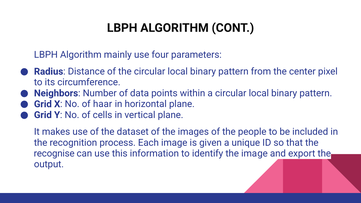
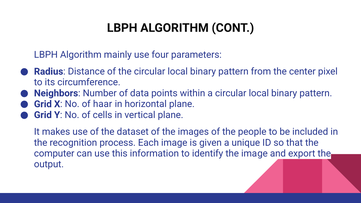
recognise: recognise -> computer
